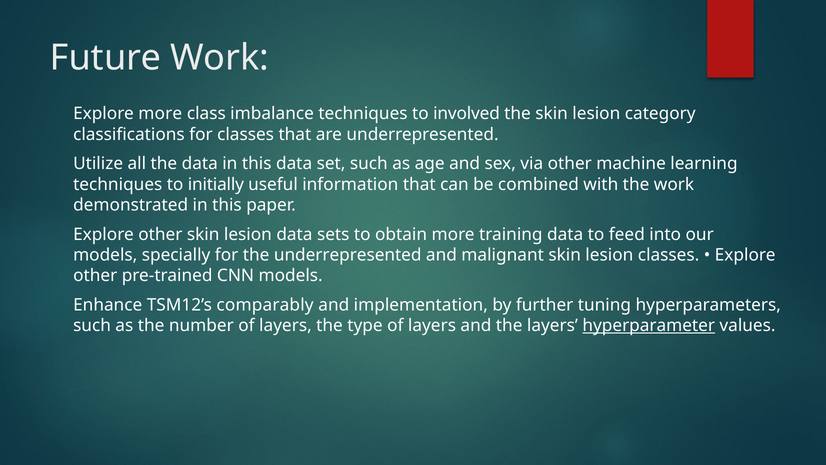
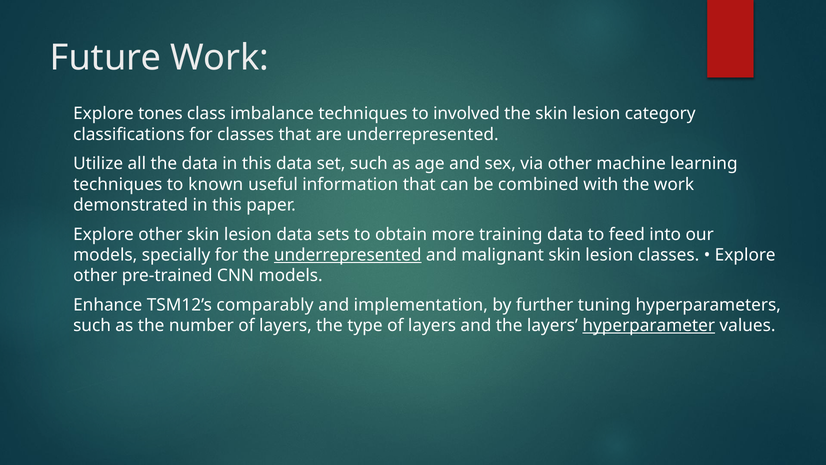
more at (160, 114): more -> tones
initially: initially -> known
underrepresented at (348, 255) underline: none -> present
